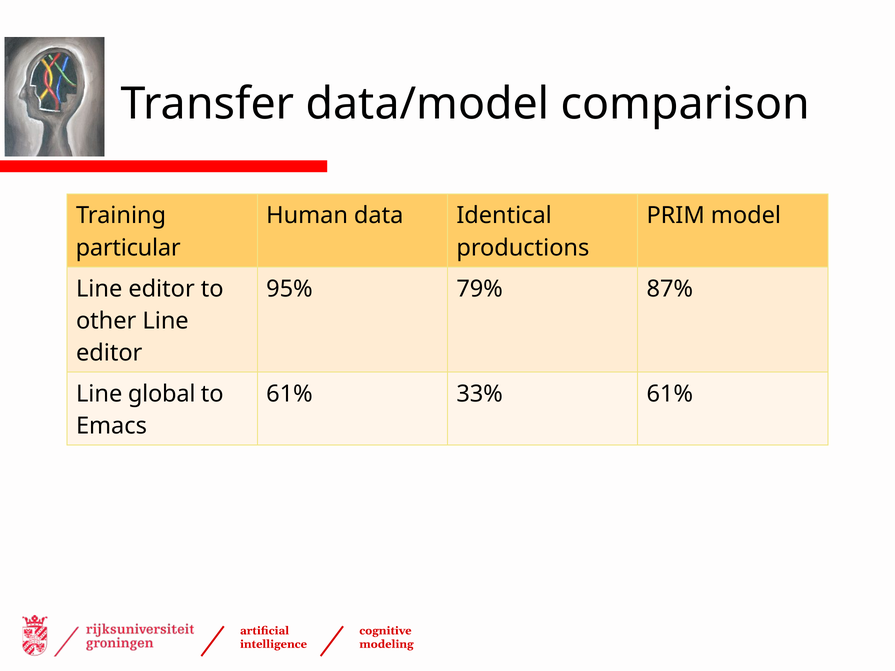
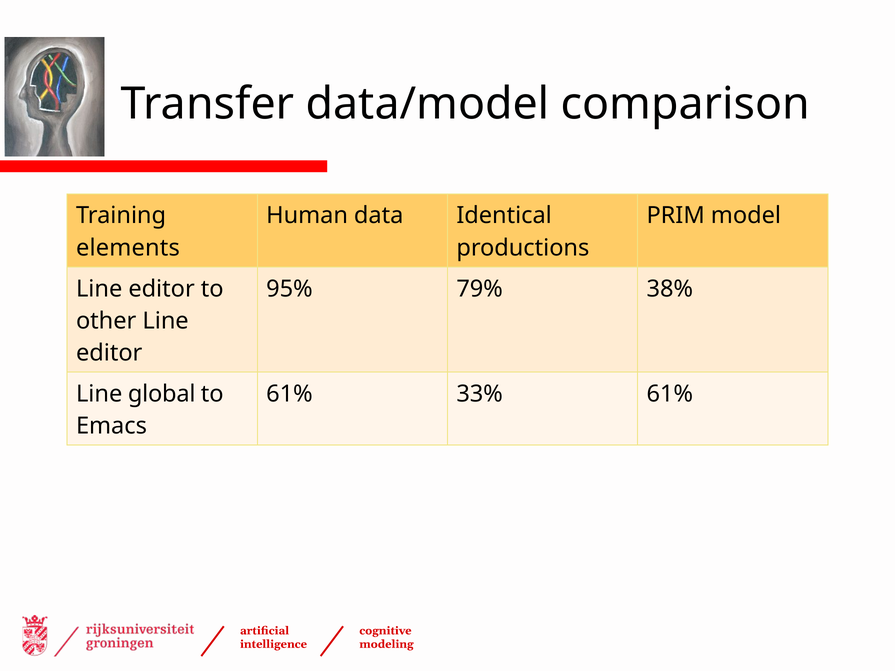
particular: particular -> elements
87%: 87% -> 38%
